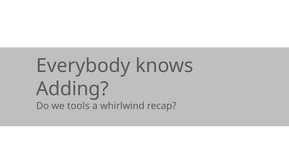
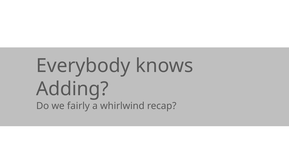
tools: tools -> fairly
